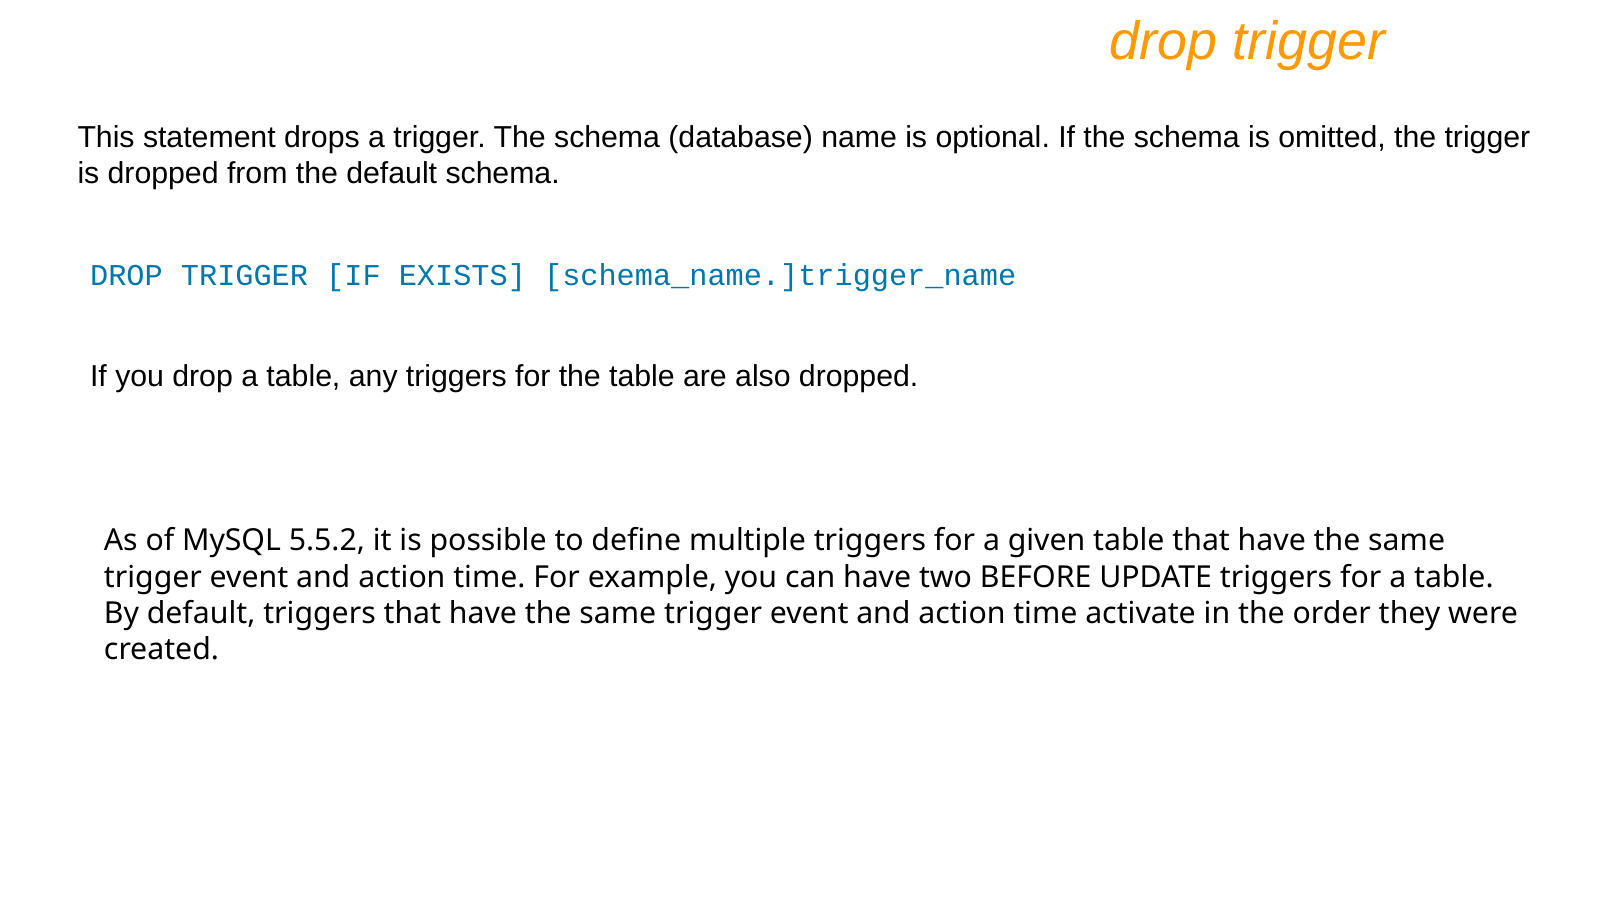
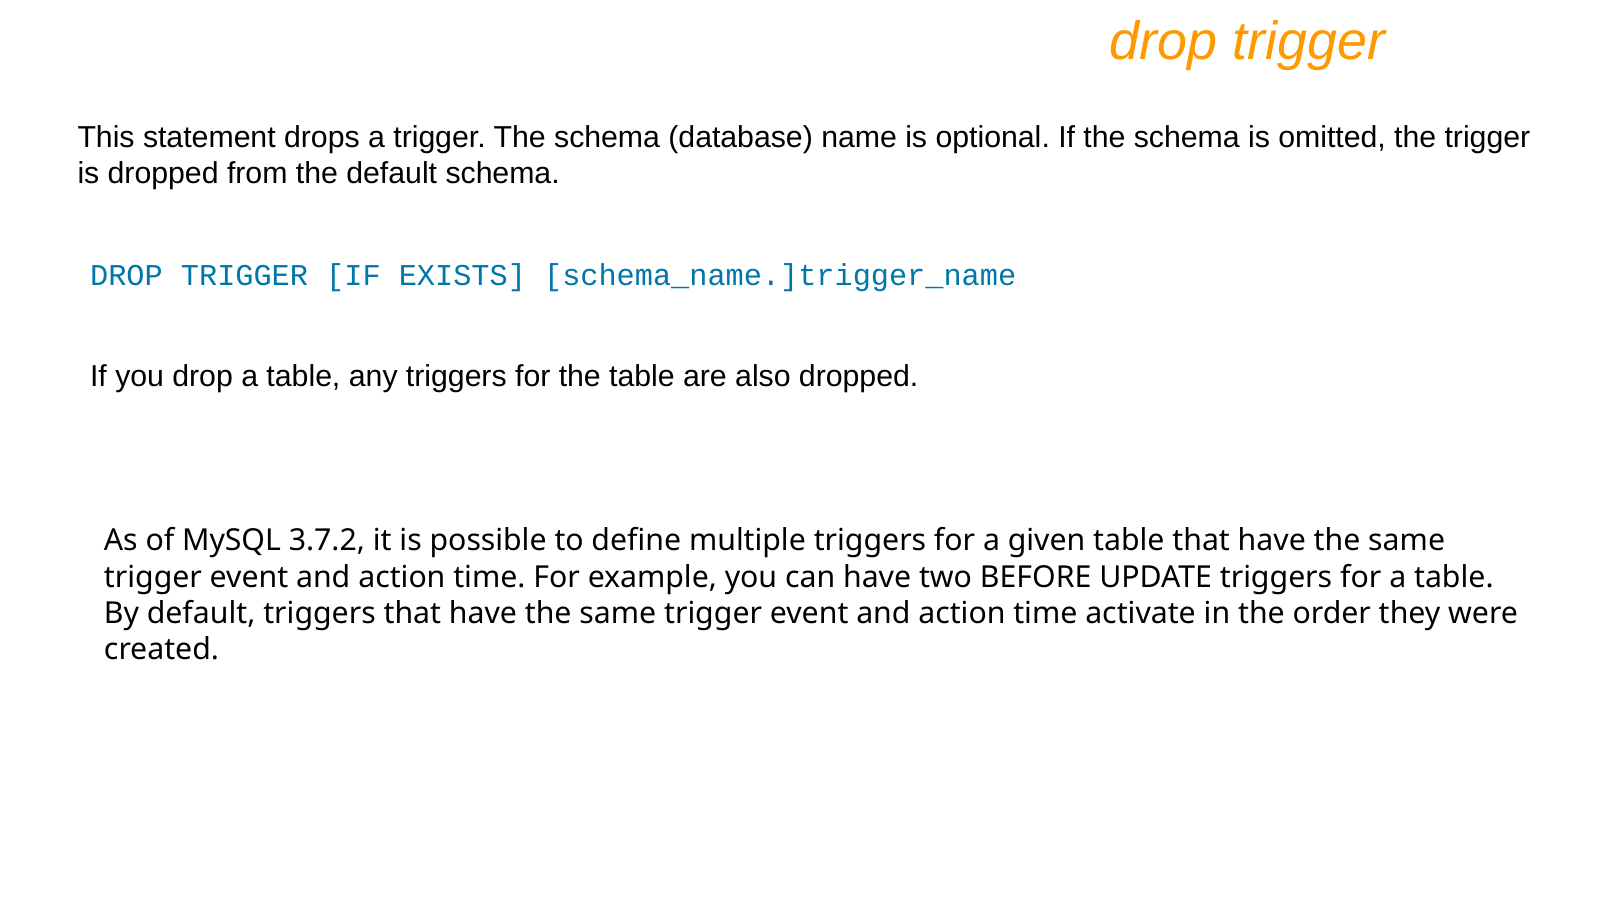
5.5.2: 5.5.2 -> 3.7.2
